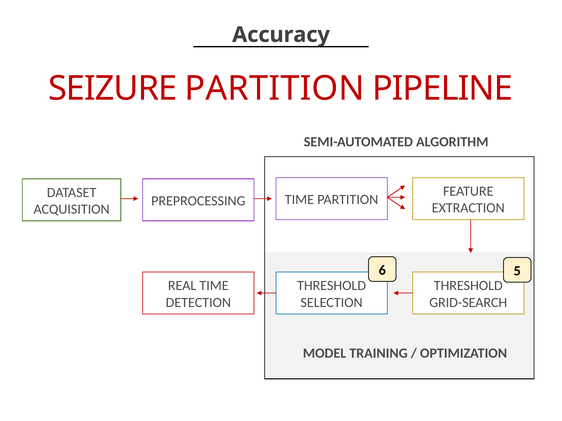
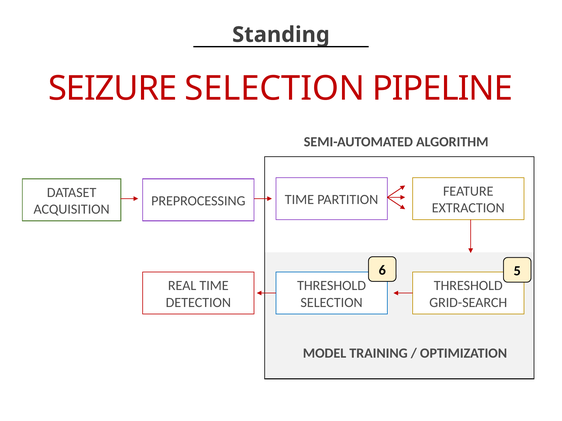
Accuracy: Accuracy -> Standing
SEIZURE PARTITION: PARTITION -> SELECTION
